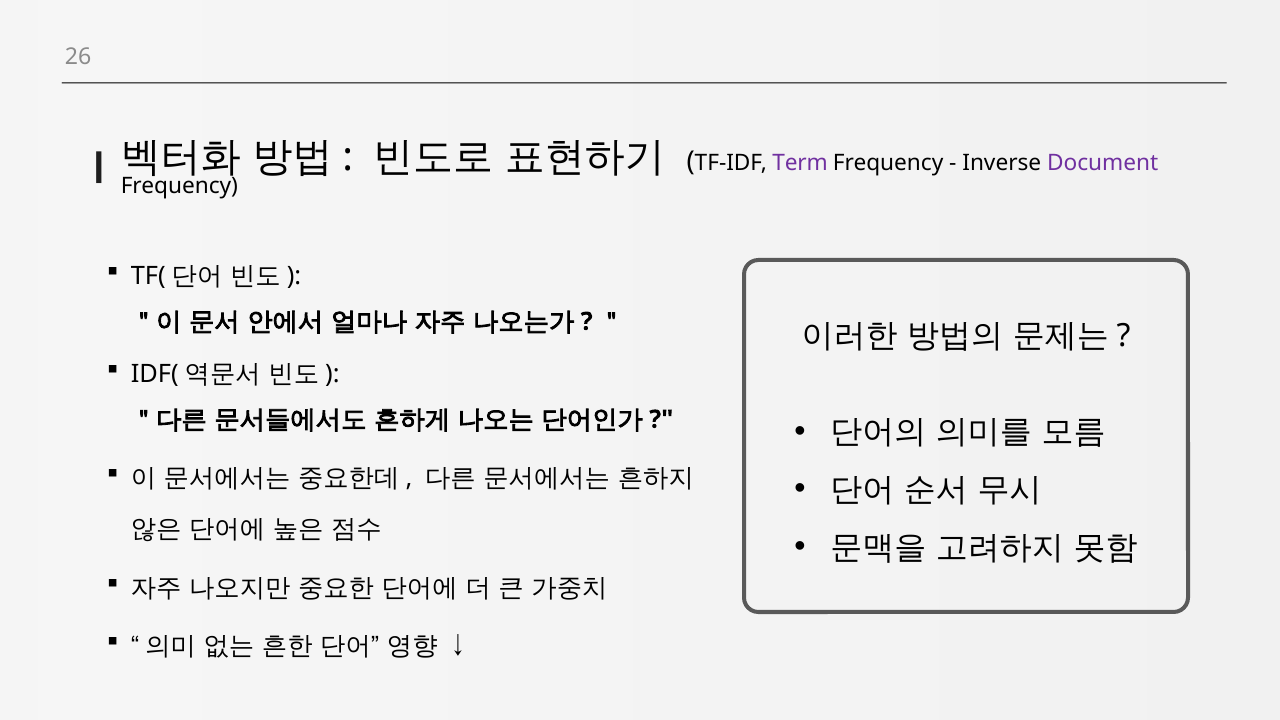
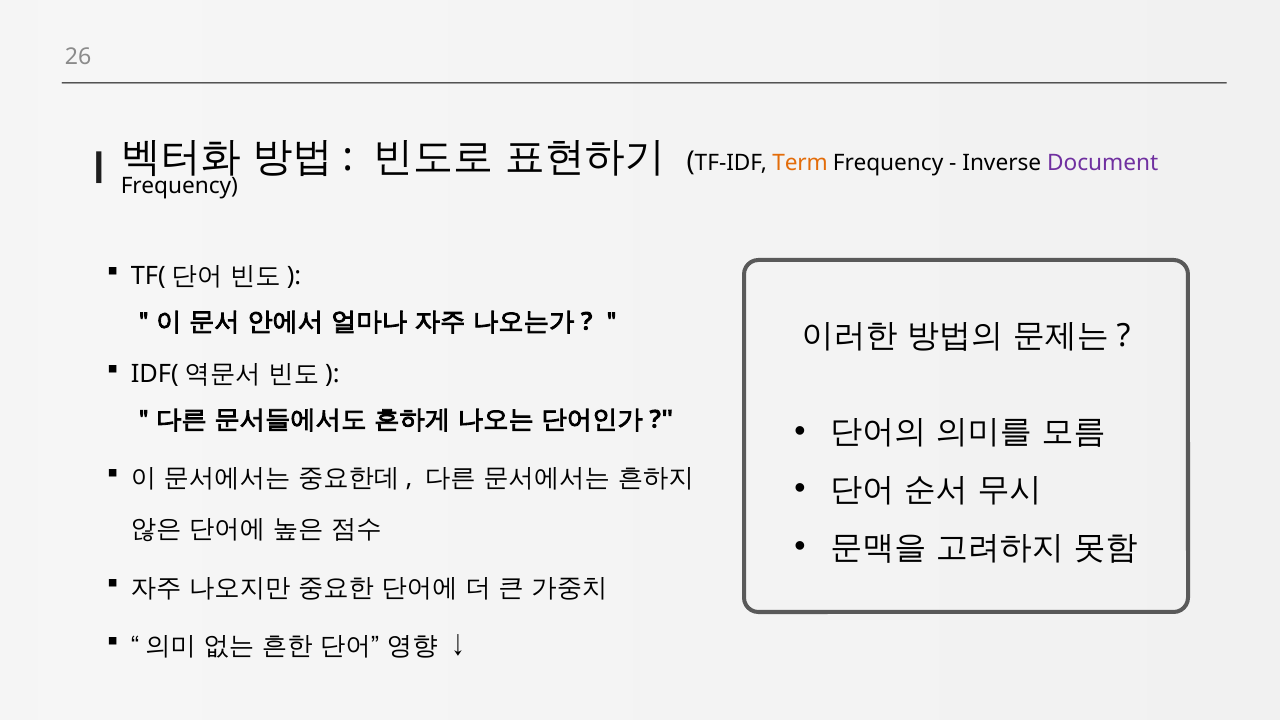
Term colour: purple -> orange
